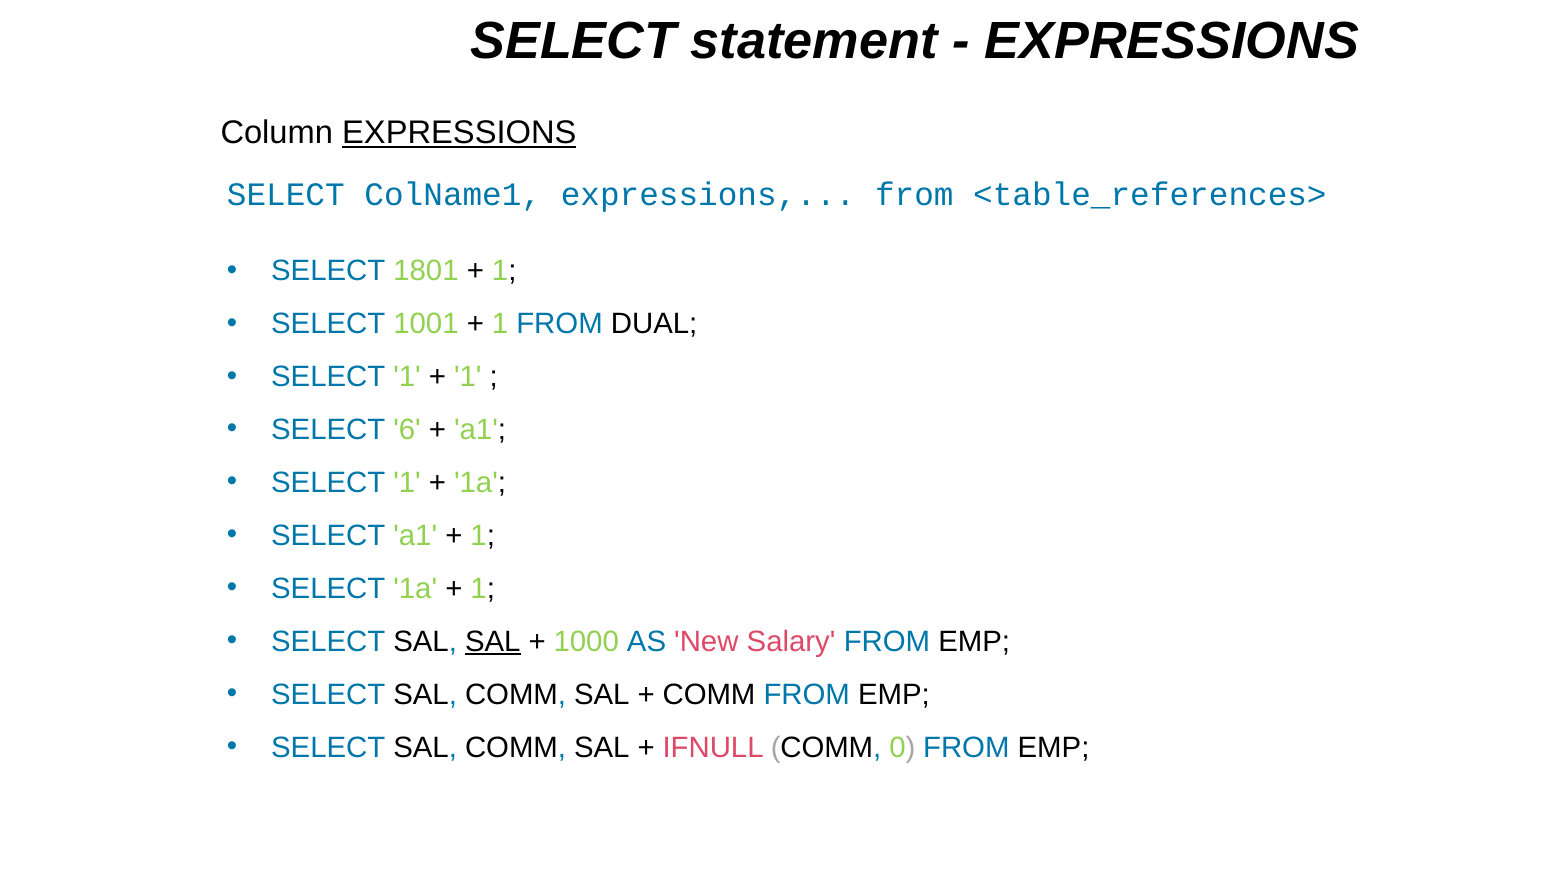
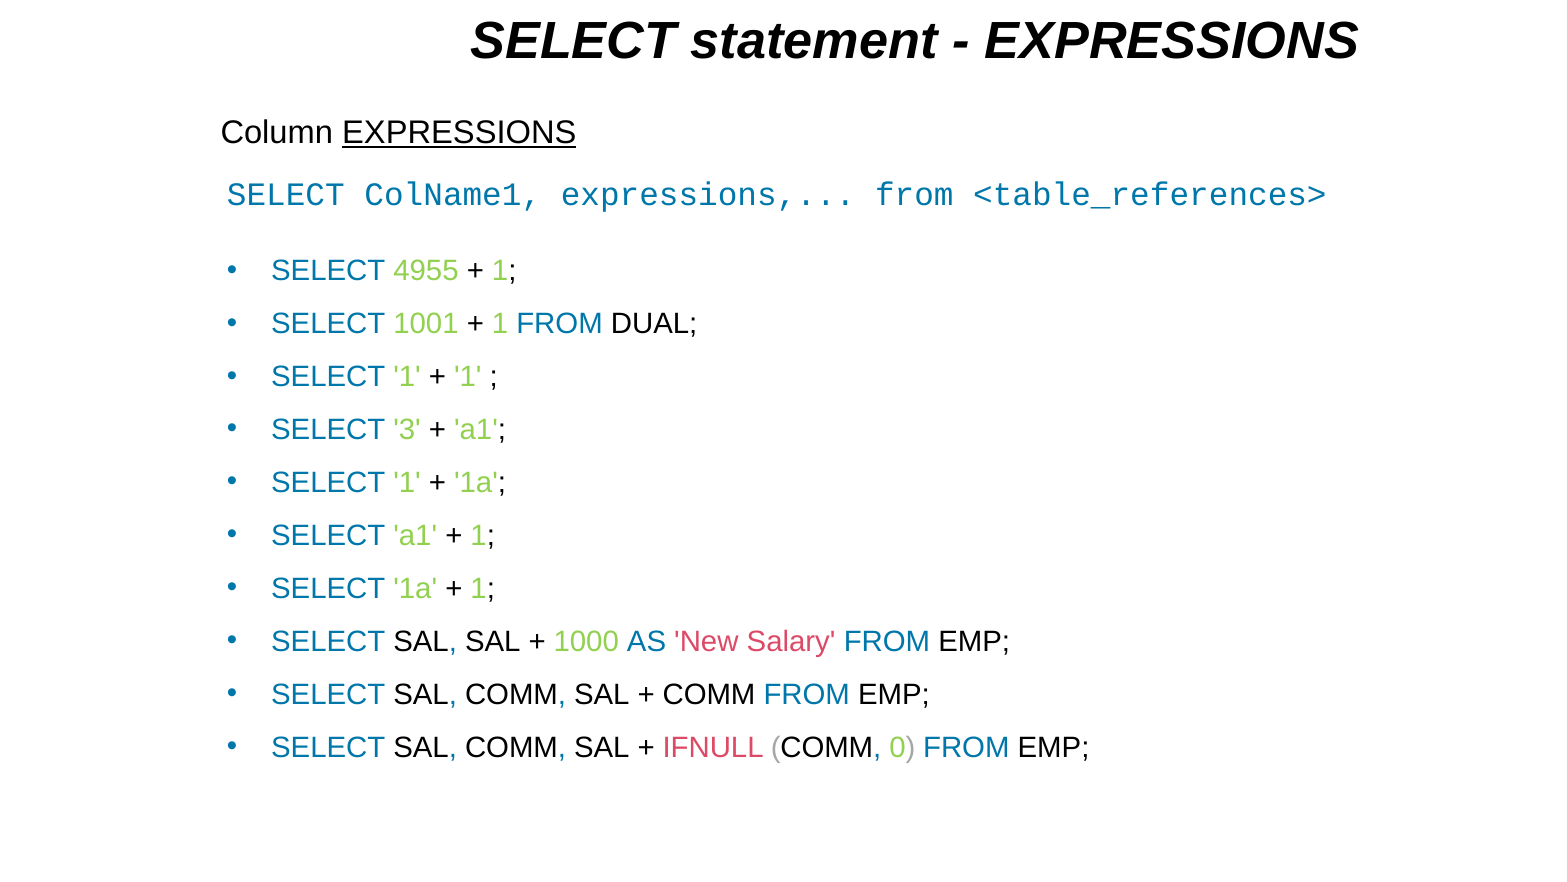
1801: 1801 -> 4955
6: 6 -> 3
SAL at (493, 641) underline: present -> none
